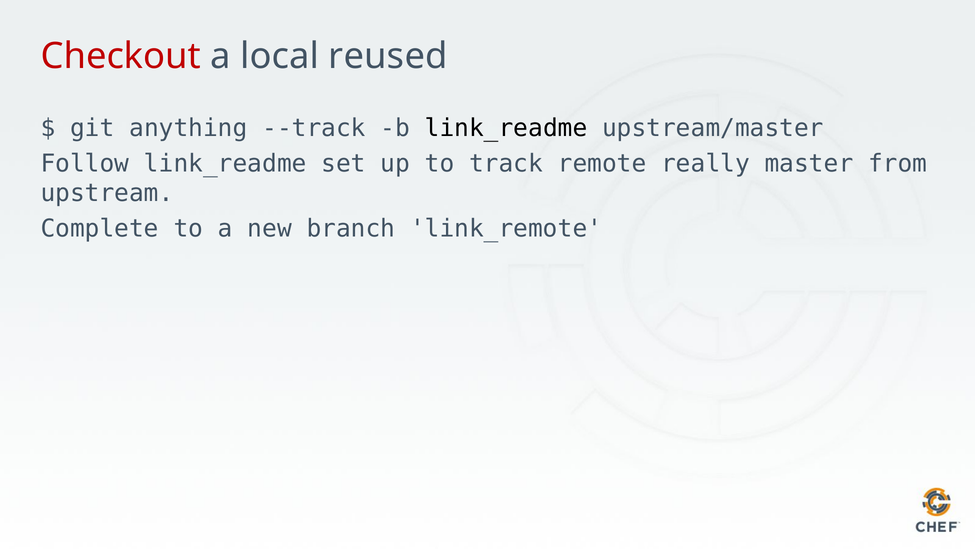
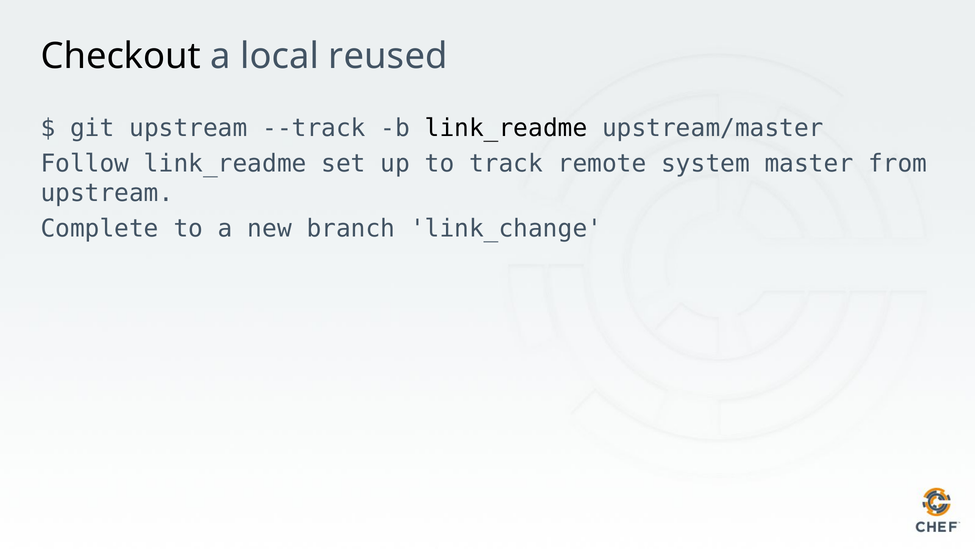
Checkout colour: red -> black
git anything: anything -> upstream
really: really -> system
link_remote: link_remote -> link_change
